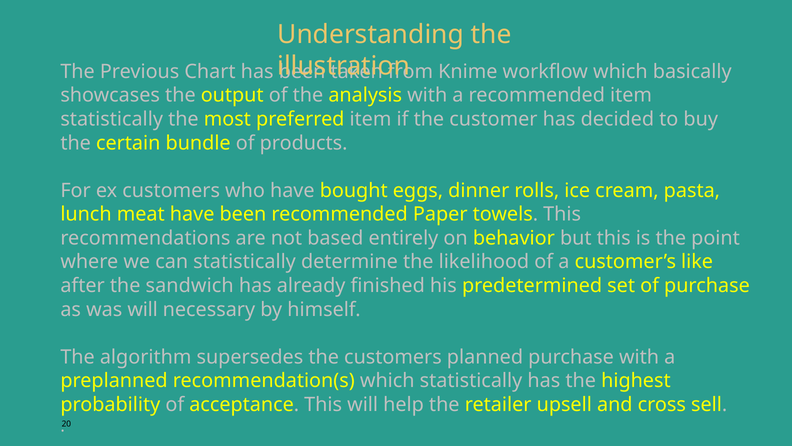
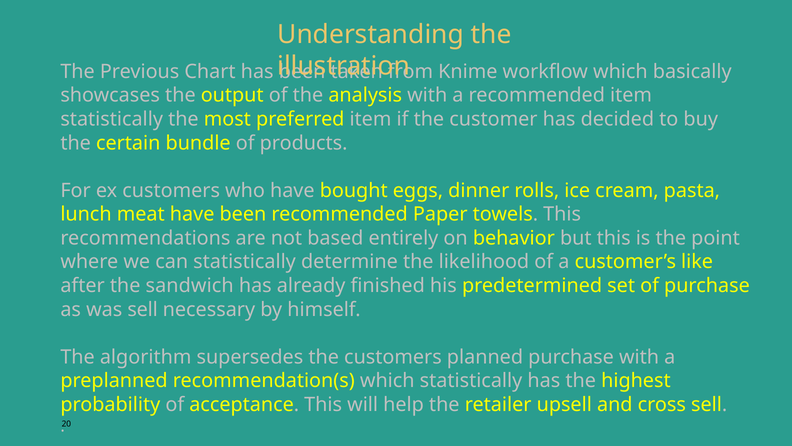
was will: will -> sell
